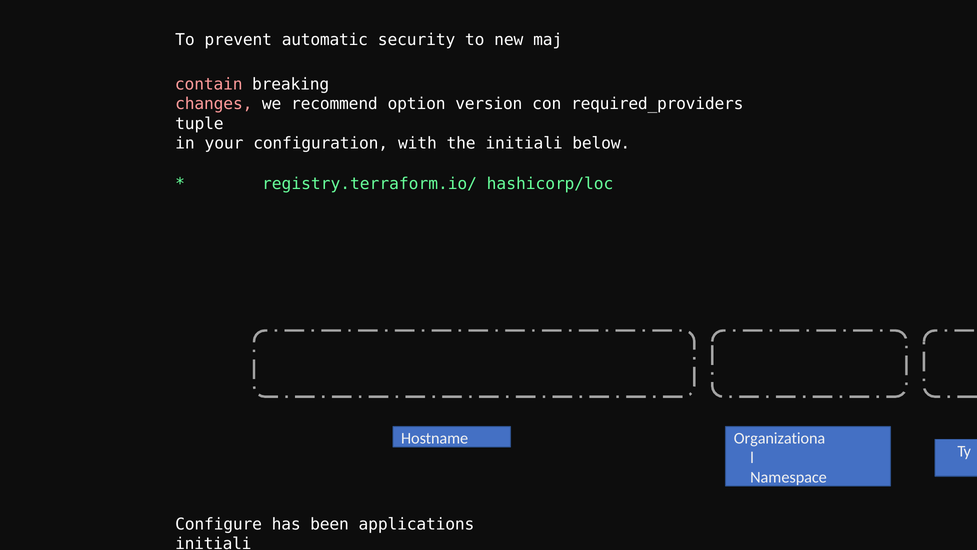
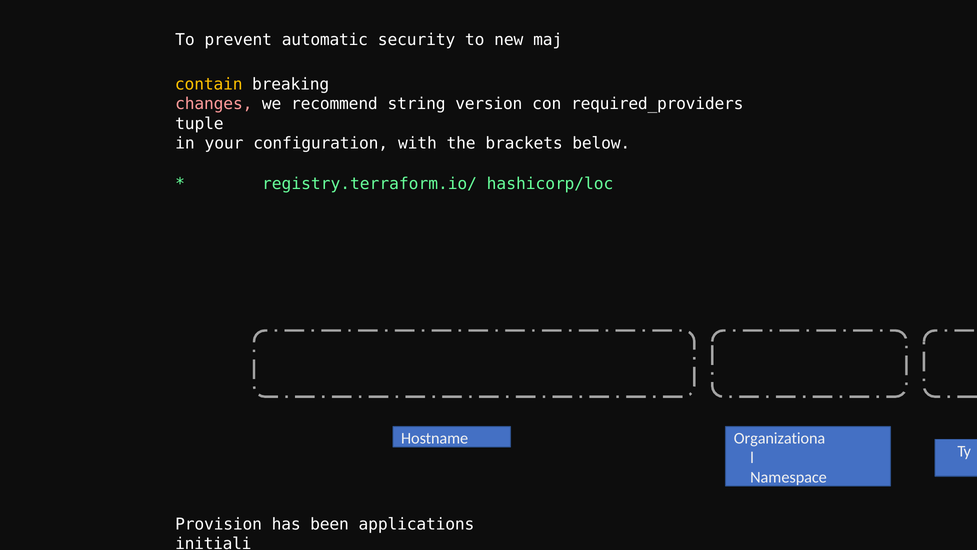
contain colour: pink -> yellow
option: option -> string
the initiali: initiali -> brackets
Configure: Configure -> Provision
